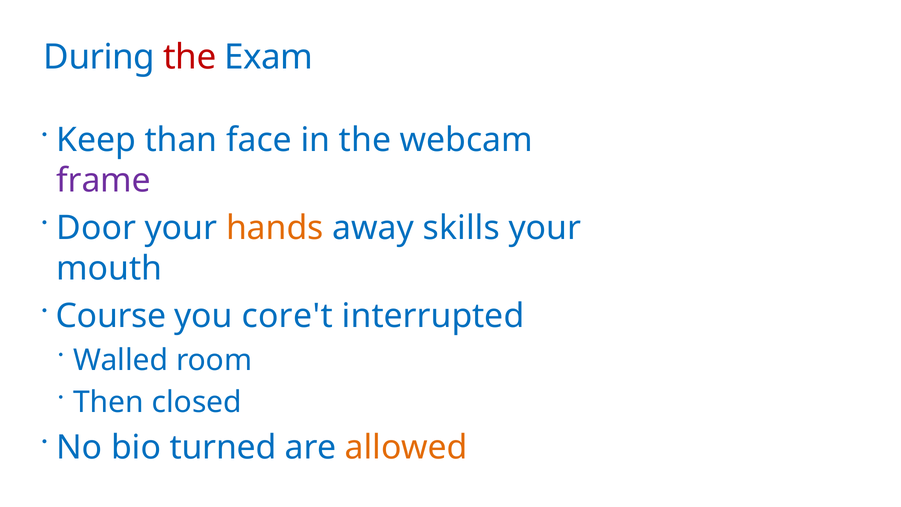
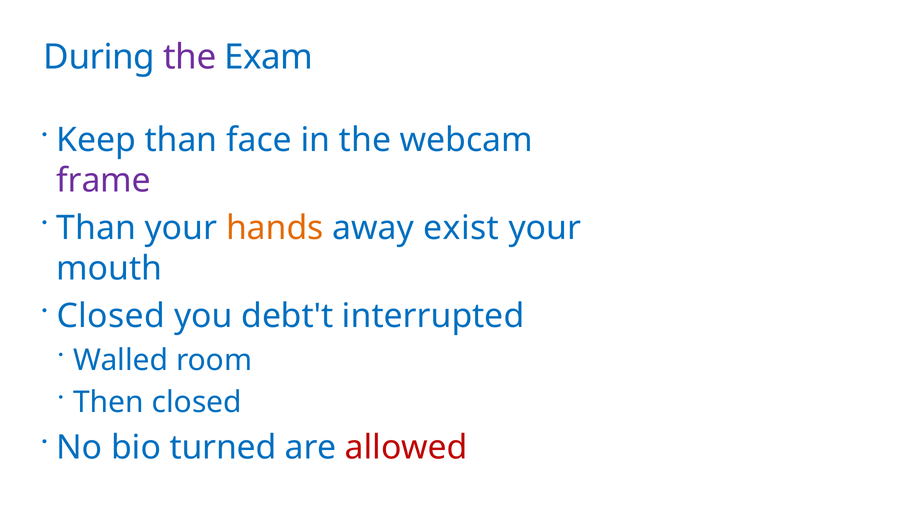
the at (190, 57) colour: red -> purple
Door at (96, 228): Door -> Than
skills: skills -> exist
Course at (111, 316): Course -> Closed
core't: core't -> debt't
allowed colour: orange -> red
